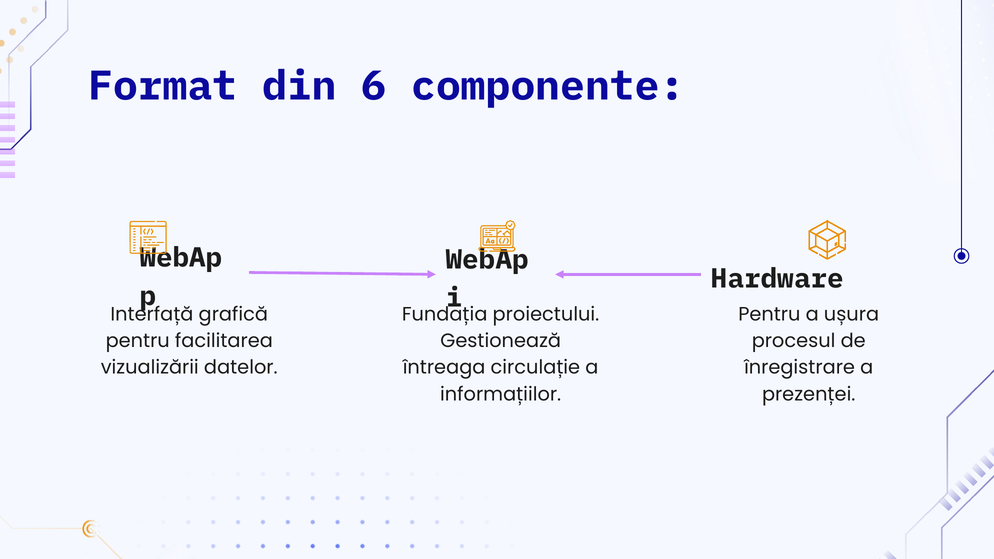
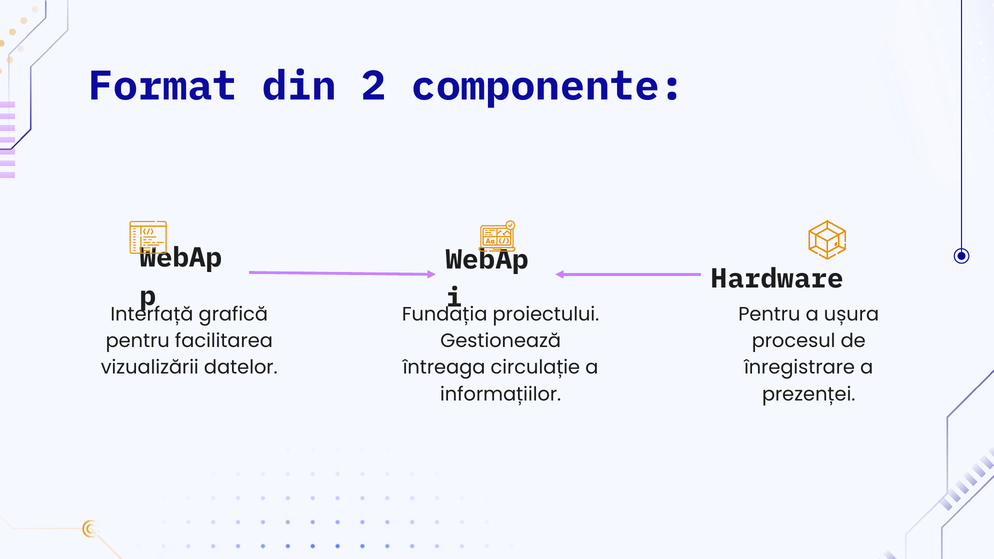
6: 6 -> 2
